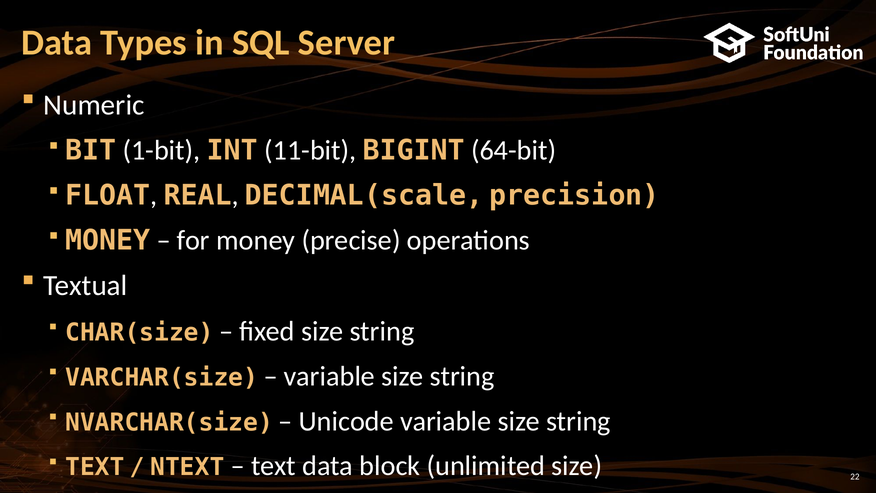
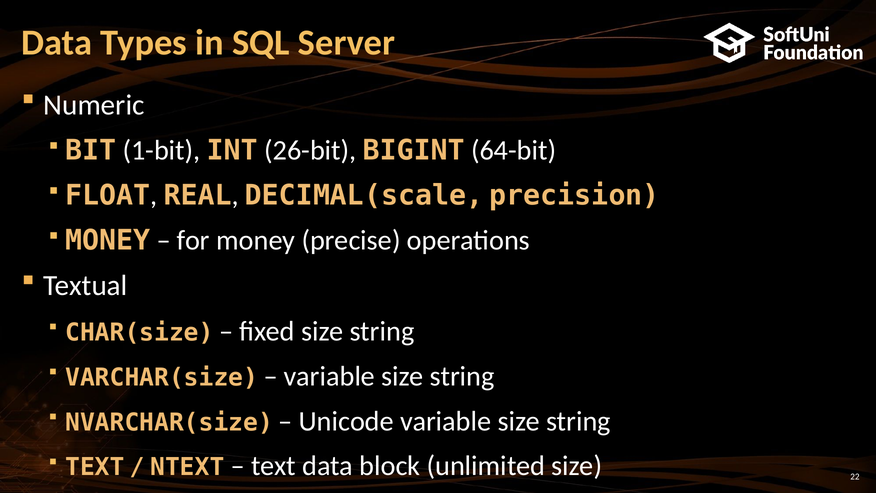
11-bit: 11-bit -> 26-bit
